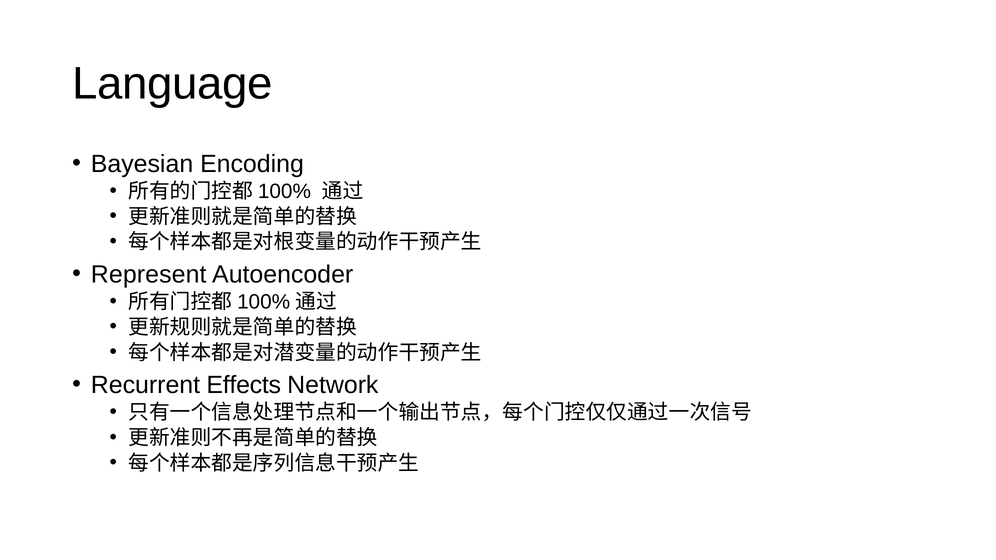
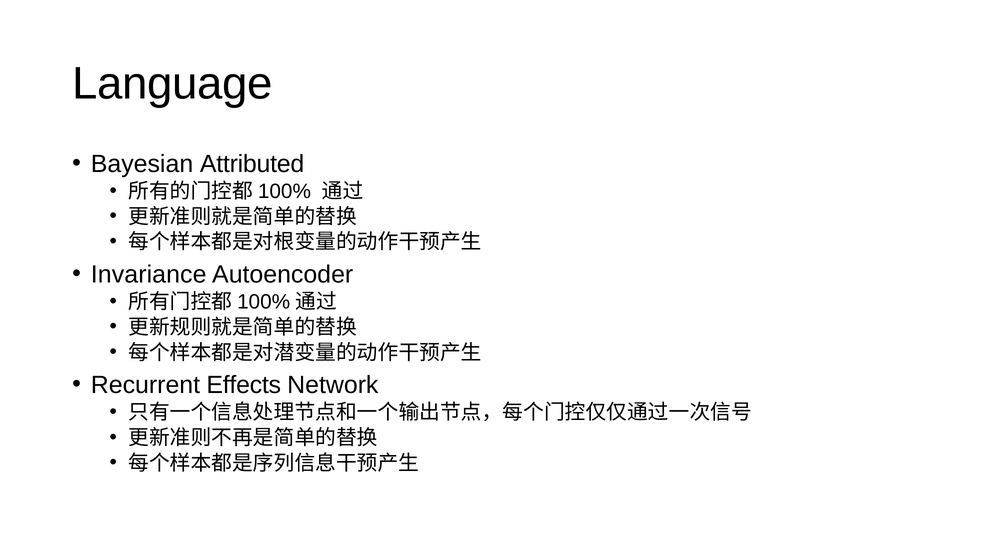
Encoding: Encoding -> Attributed
Represent: Represent -> Invariance
